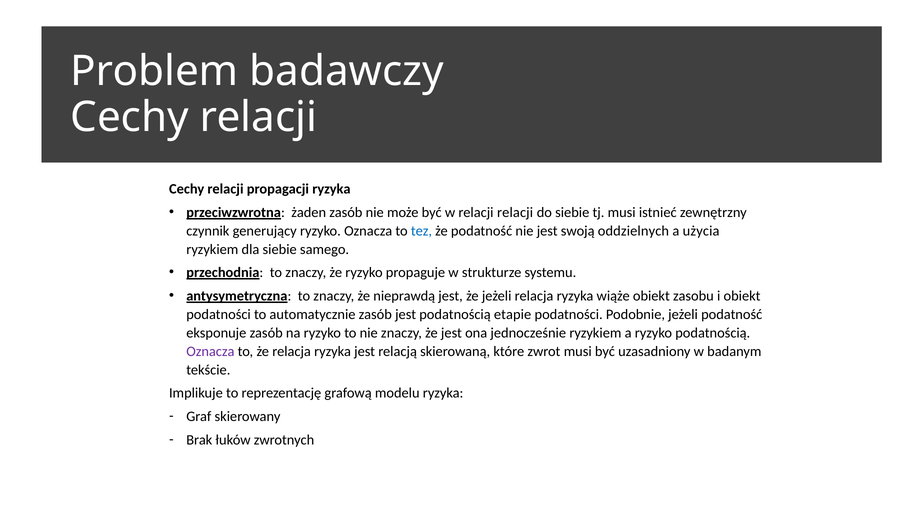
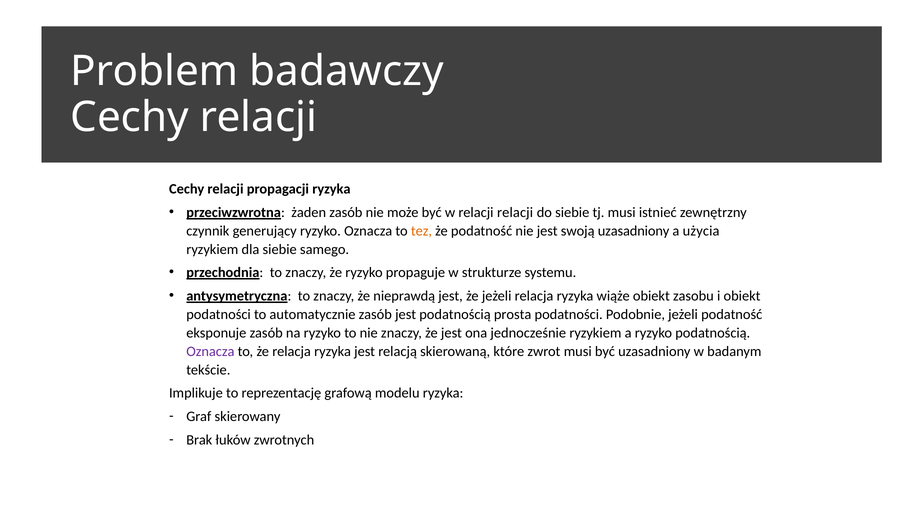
tez colour: blue -> orange
swoją oddzielnych: oddzielnych -> uzasadniony
etapie: etapie -> prosta
